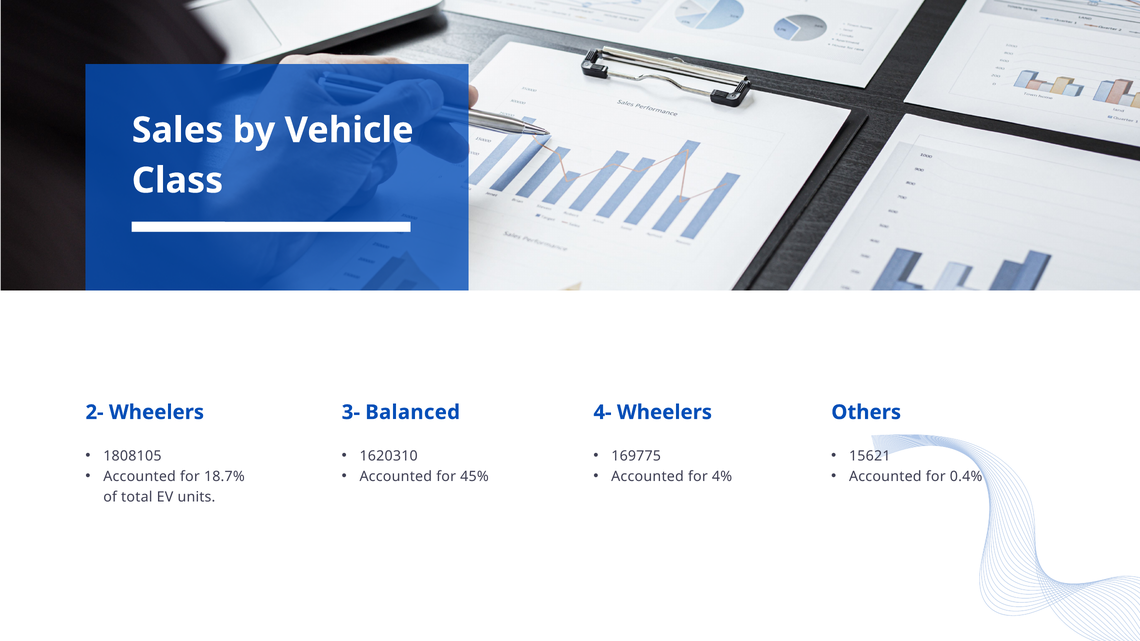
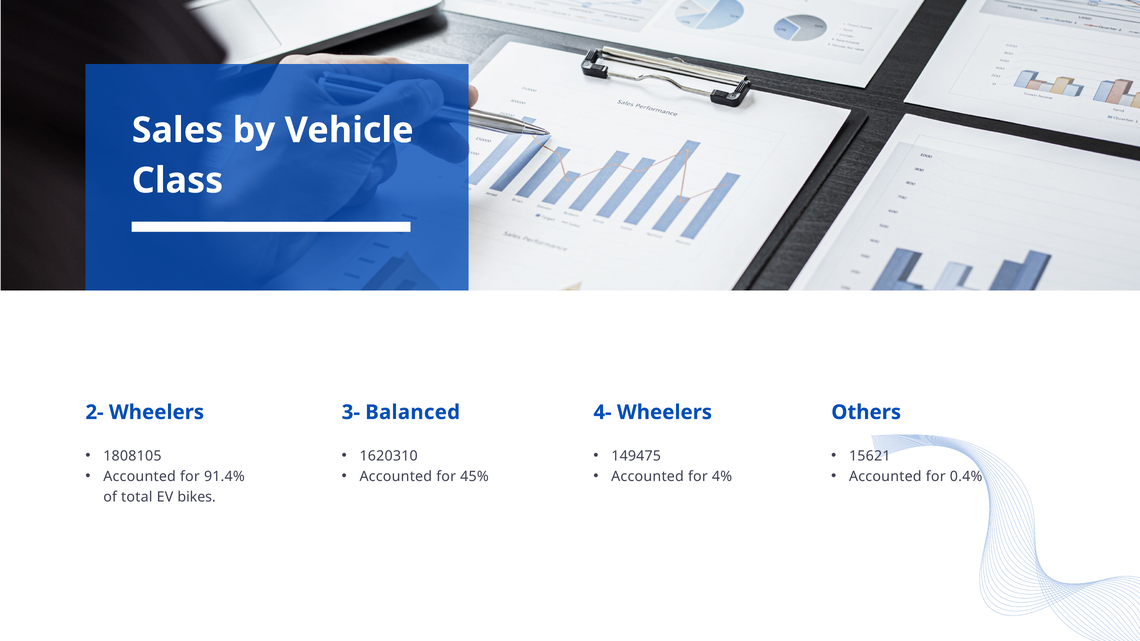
169775: 169775 -> 149475
18.7%: 18.7% -> 91.4%
units: units -> bikes
